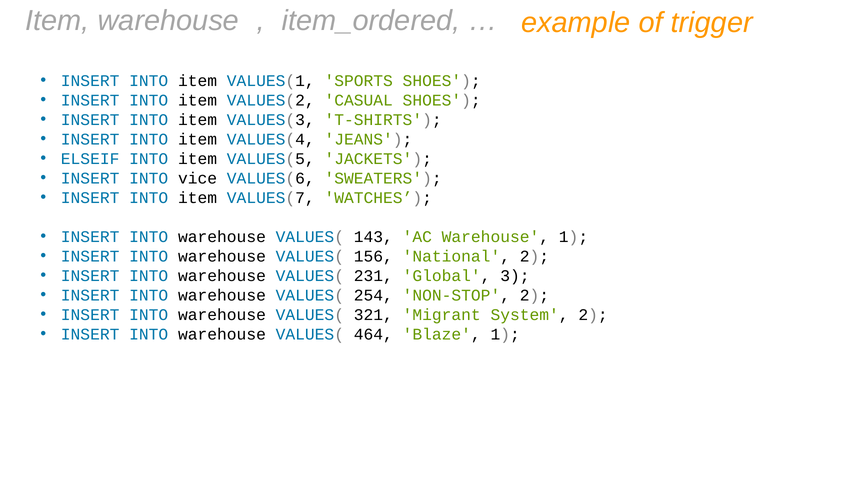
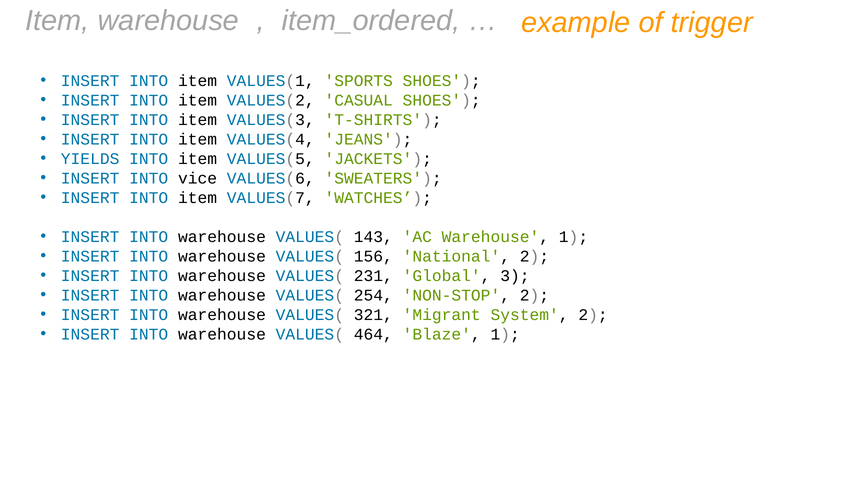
ELSEIF: ELSEIF -> YIELDS
